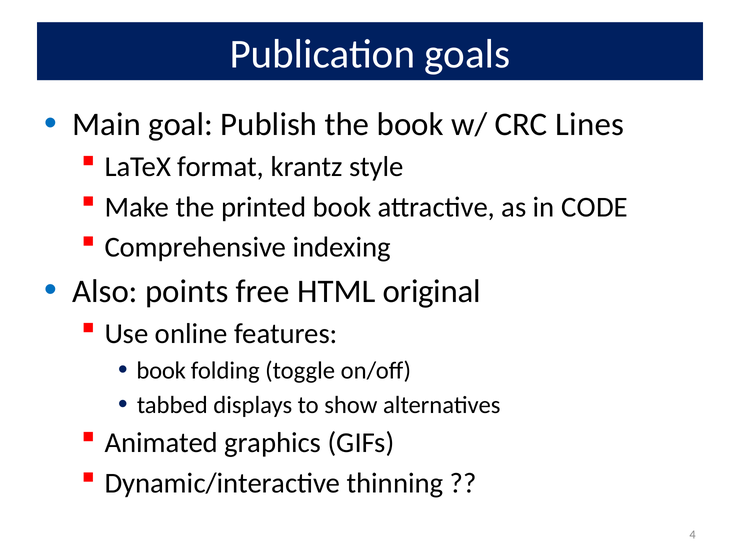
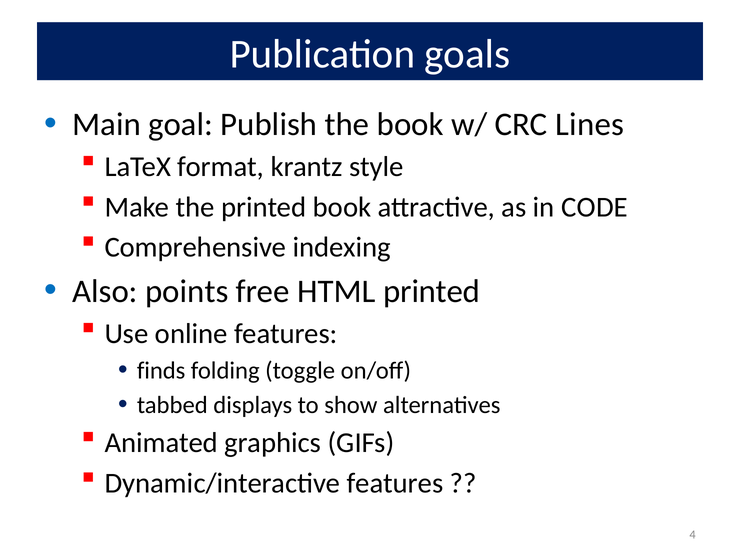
HTML original: original -> printed
book at (161, 370): book -> finds
Dynamic/interactive thinning: thinning -> features
